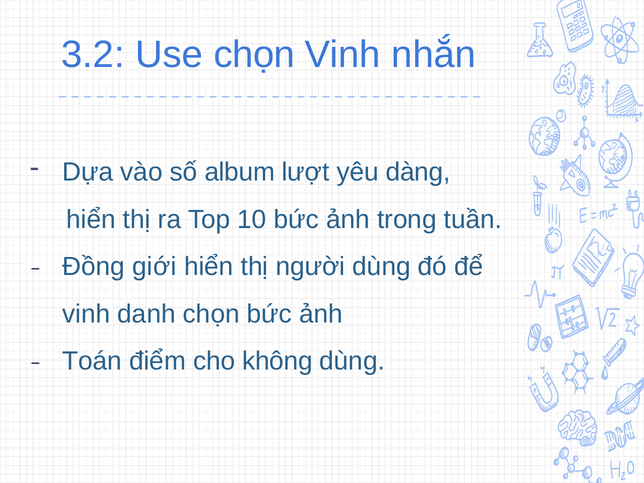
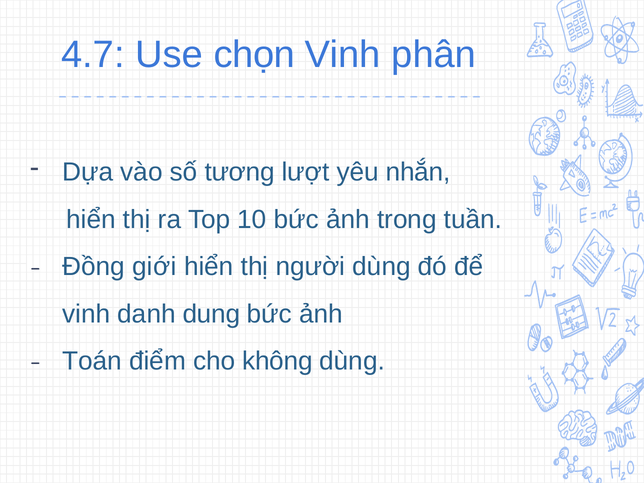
3.2: 3.2 -> 4.7
nhắn: nhắn -> phân
album: album -> tương
dàng: dàng -> nhắn
danh chọn: chọn -> dung
